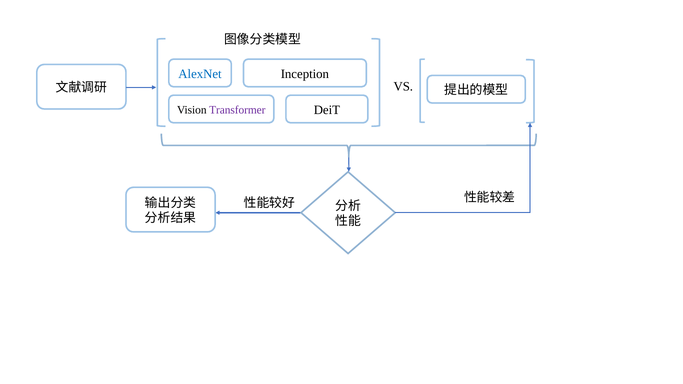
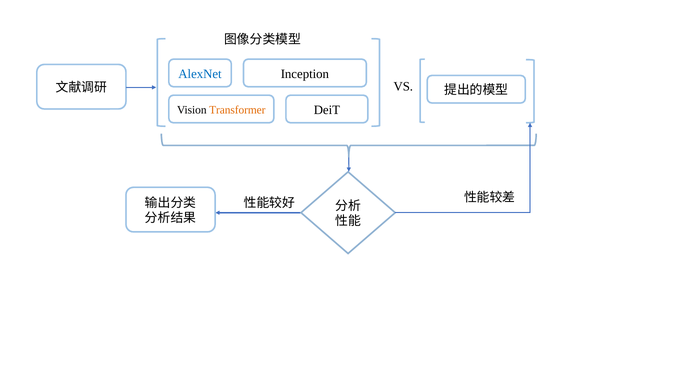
Transformer colour: purple -> orange
